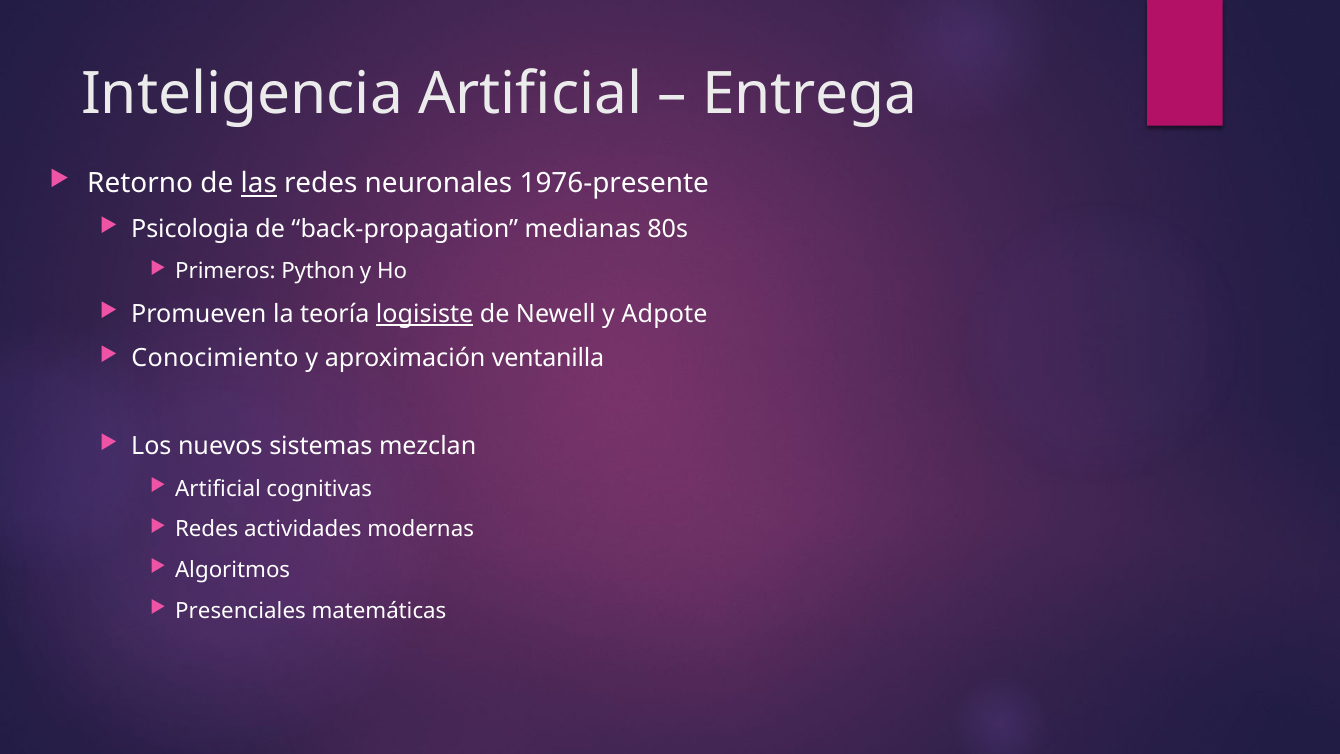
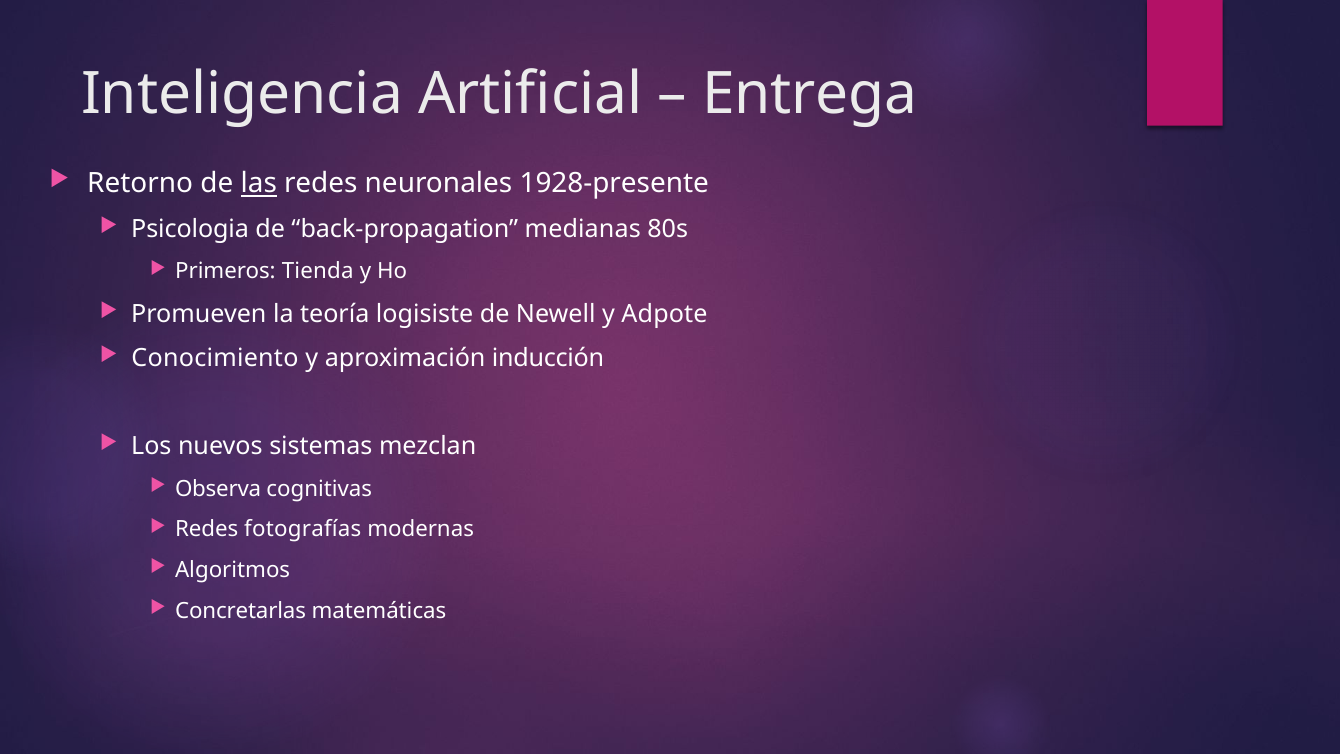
1976-presente: 1976-presente -> 1928-presente
Python: Python -> Tienda
logisiste underline: present -> none
ventanilla: ventanilla -> inducción
Artificial at (218, 489): Artificial -> Observa
actividades: actividades -> fotografías
Presenciales: Presenciales -> Concretarlas
